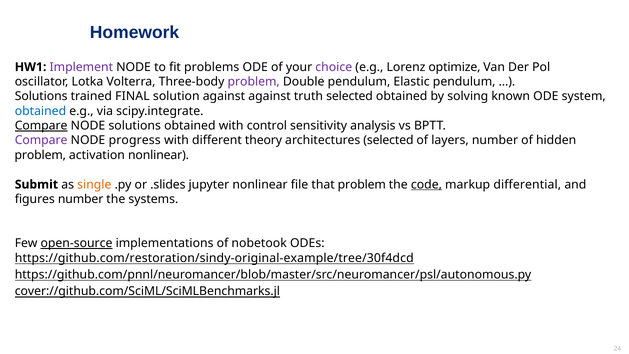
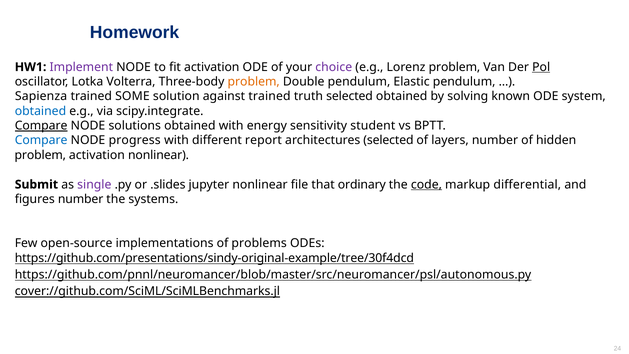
fit problems: problems -> activation
Lorenz optimize: optimize -> problem
Pol underline: none -> present
problem at (254, 82) colour: purple -> orange
Solutions at (41, 96): Solutions -> Sapienza
FINAL: FINAL -> SOME
against against: against -> trained
control: control -> energy
analysis: analysis -> student
Compare at (41, 140) colour: purple -> blue
theory: theory -> report
single colour: orange -> purple
that problem: problem -> ordinary
open-source underline: present -> none
nobetook: nobetook -> problems
https://github.com/restoration/sindy-original-example/tree/30f4dcd: https://github.com/restoration/sindy-original-example/tree/30f4dcd -> https://github.com/presentations/sindy-original-example/tree/30f4dcd
